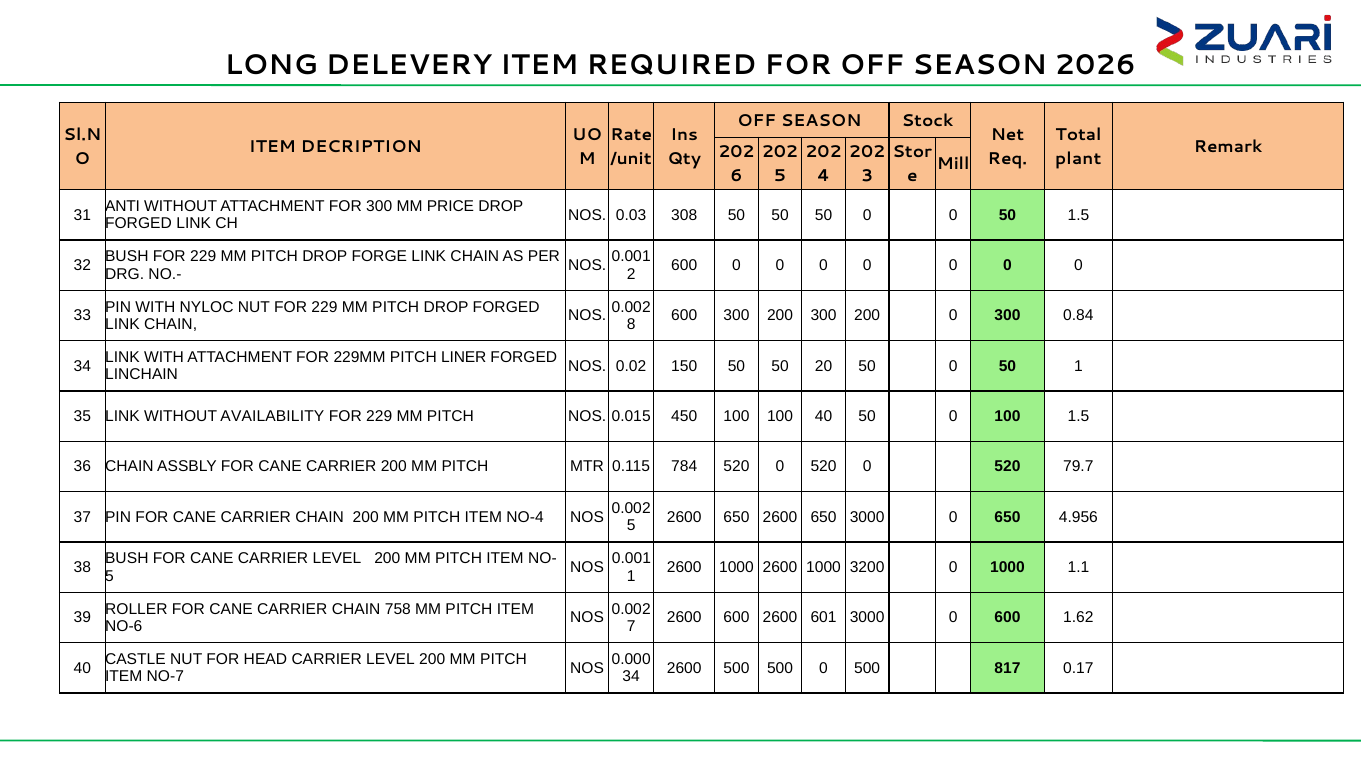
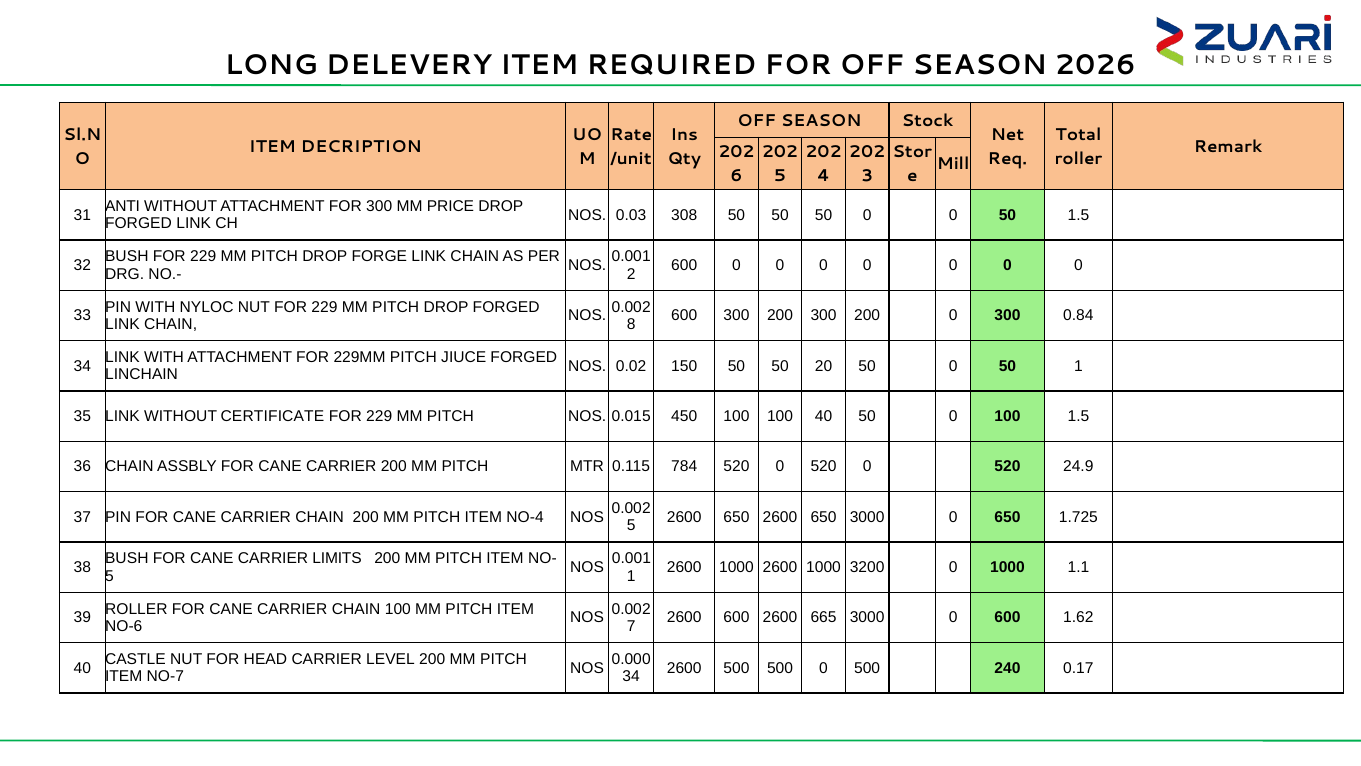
plant at (1078, 159): plant -> roller
LINER: LINER -> JIUCE
AVAILABILITY: AVAILABILITY -> CERTIFICATE
79.7: 79.7 -> 24.9
4.956: 4.956 -> 1.725
CANE CARRIER LEVEL: LEVEL -> LIMITS
CHAIN 758: 758 -> 100
601: 601 -> 665
817: 817 -> 240
